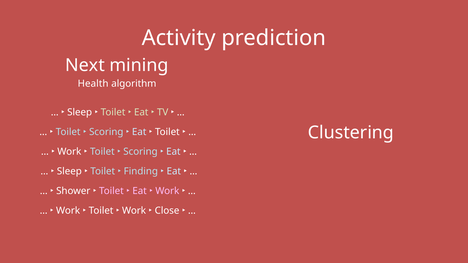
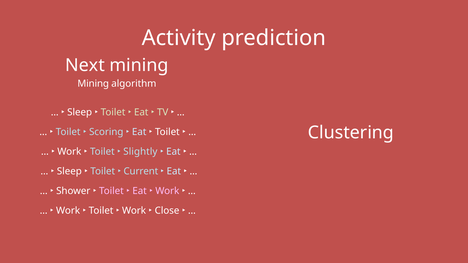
Health at (93, 84): Health -> Mining
Scoring at (140, 152): Scoring -> Slightly
Finding: Finding -> Current
